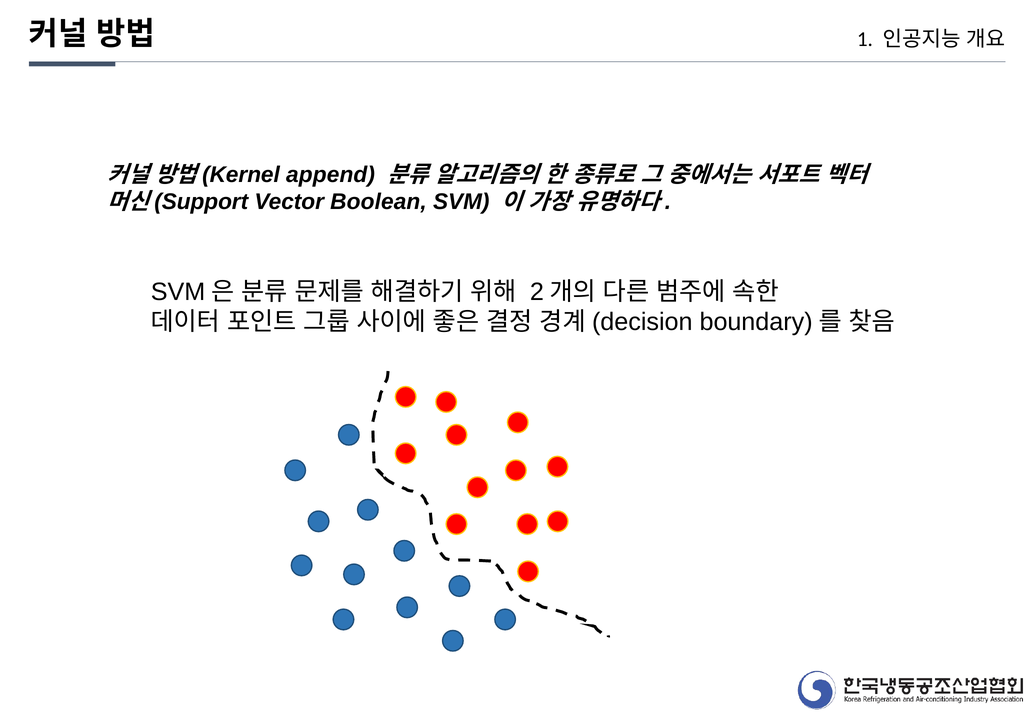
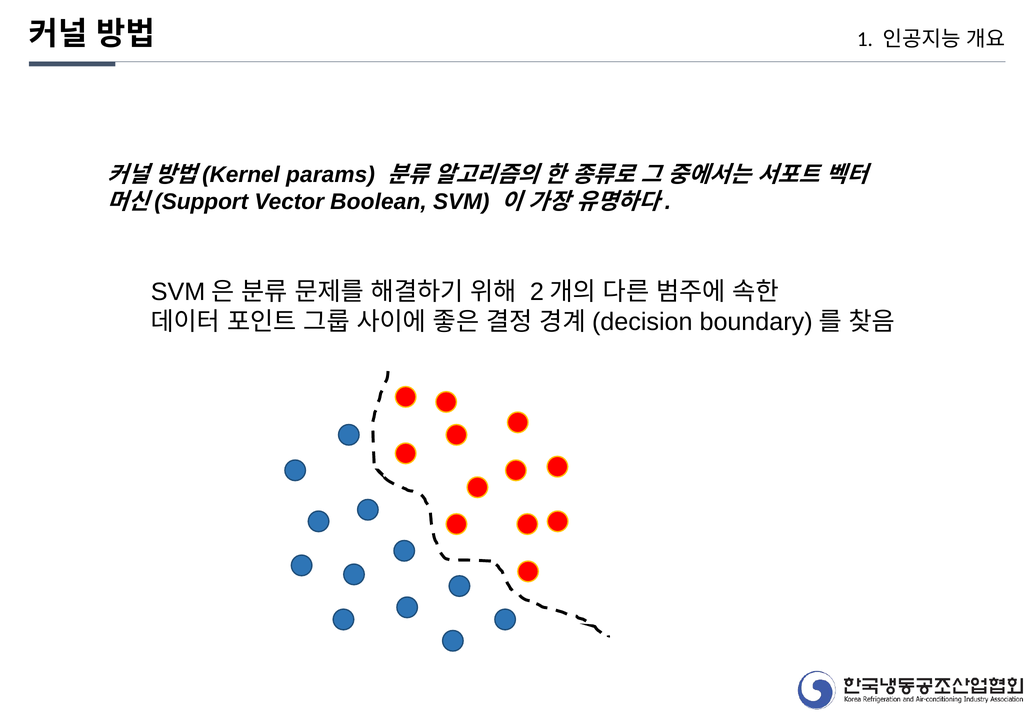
append: append -> params
